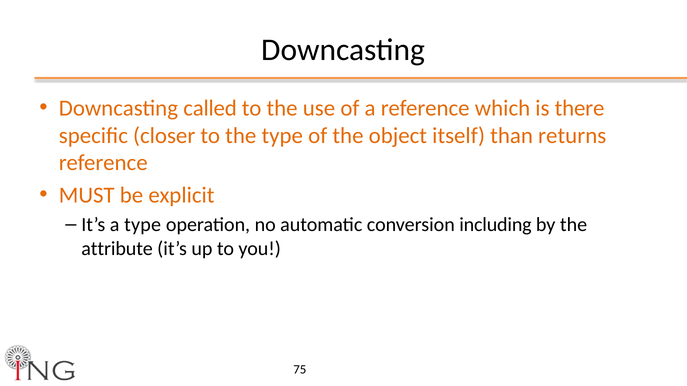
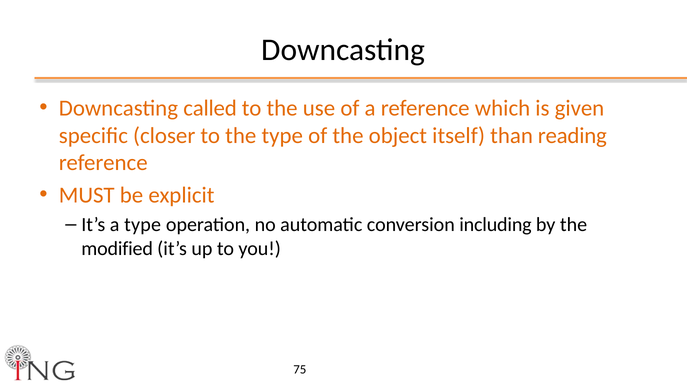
there: there -> given
returns: returns -> reading
attribute: attribute -> modified
